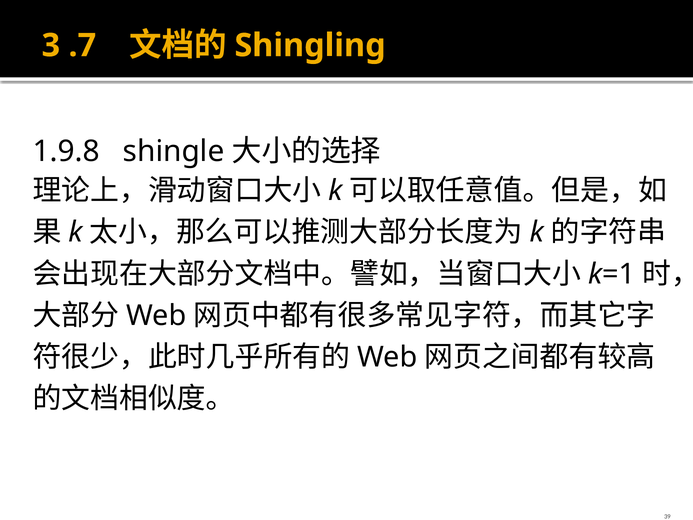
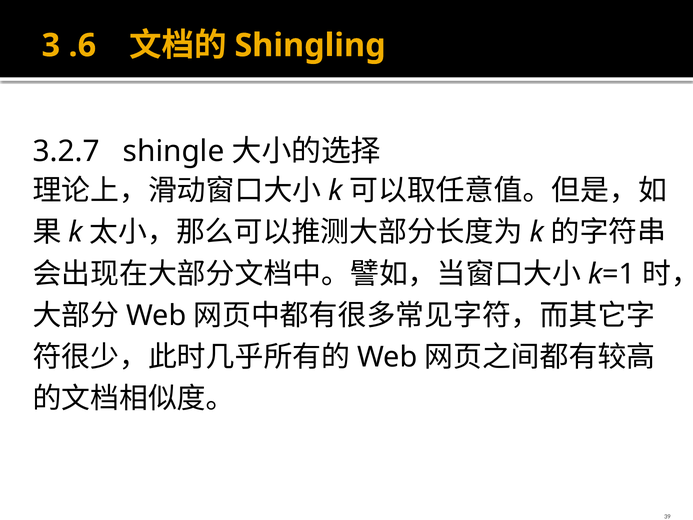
.7: .7 -> .6
1.9.8: 1.9.8 -> 3.2.7
